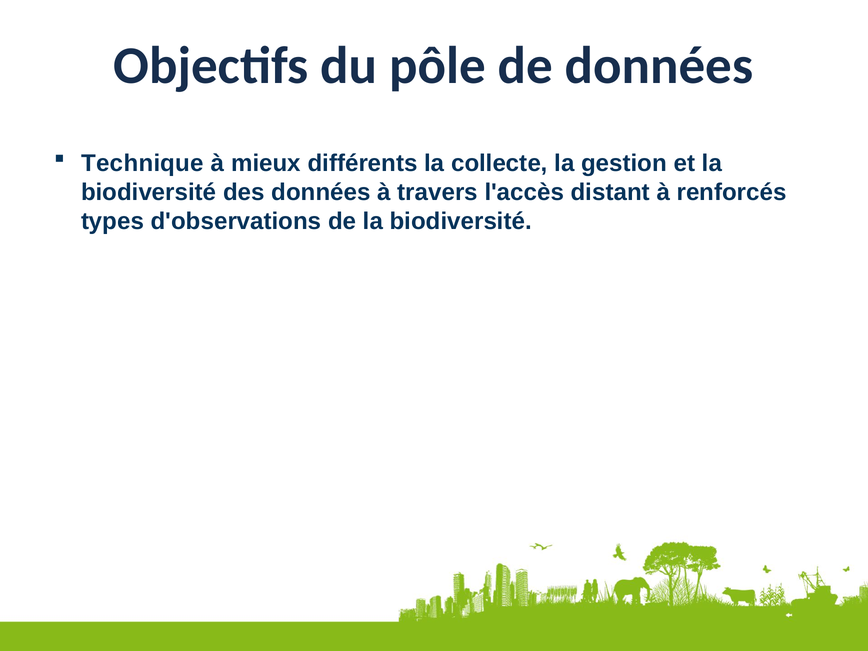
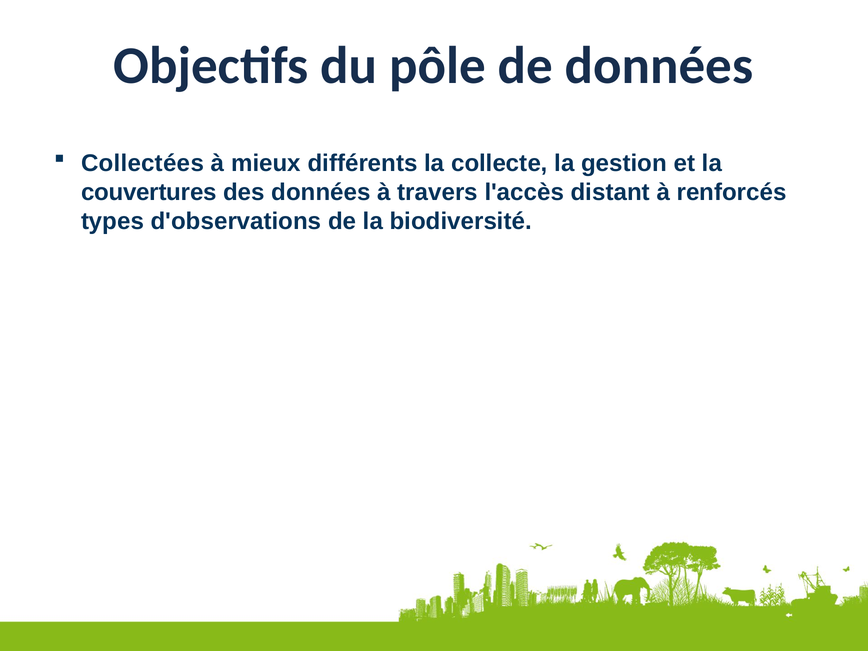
Technique: Technique -> Collectées
biodiversité at (149, 192): biodiversité -> couvertures
